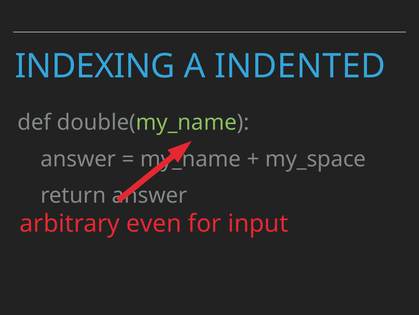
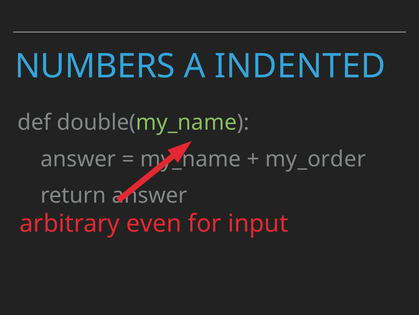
INDEXING: INDEXING -> NUMBERS
my_space: my_space -> my_order
